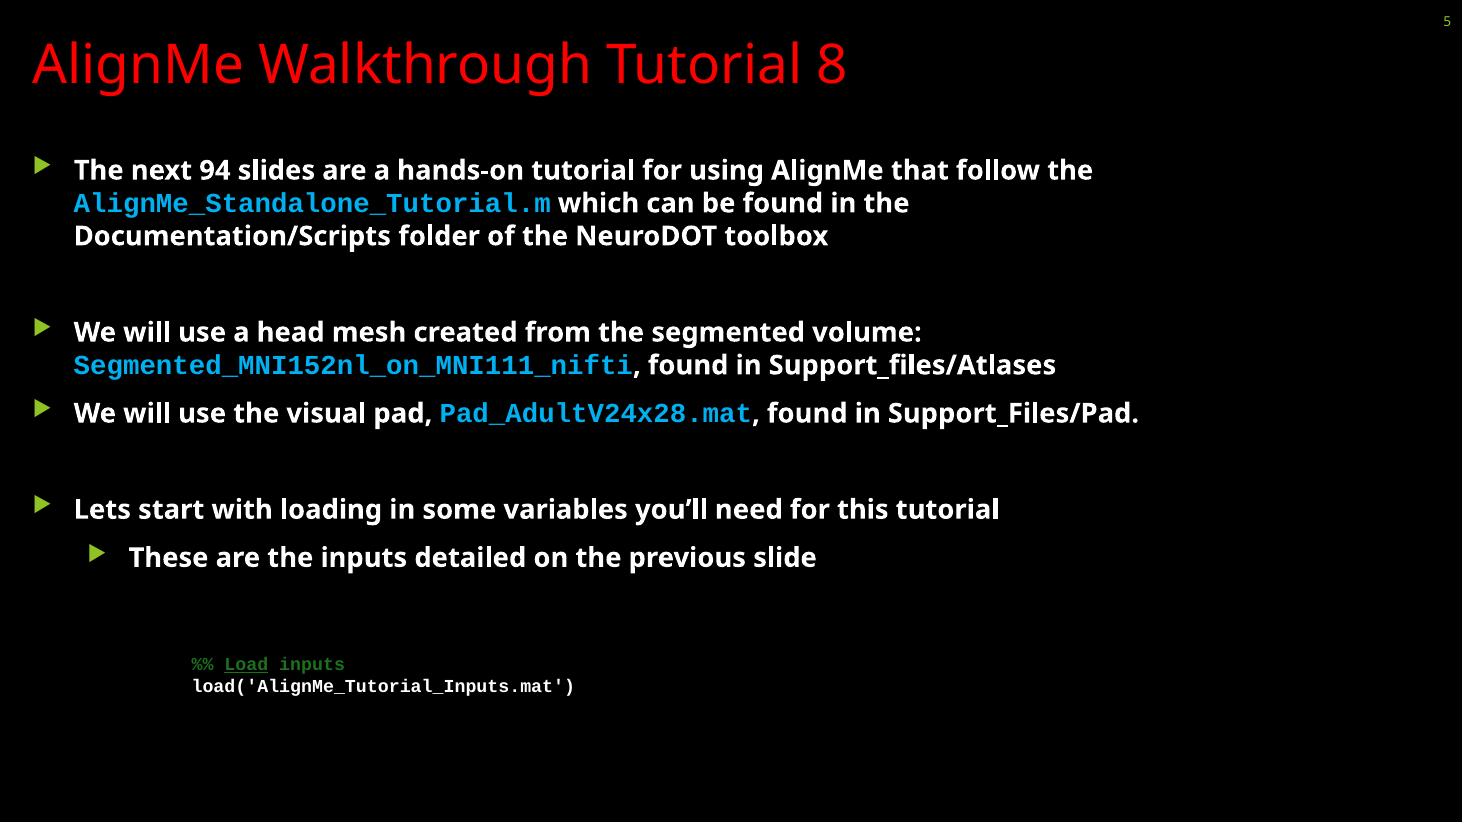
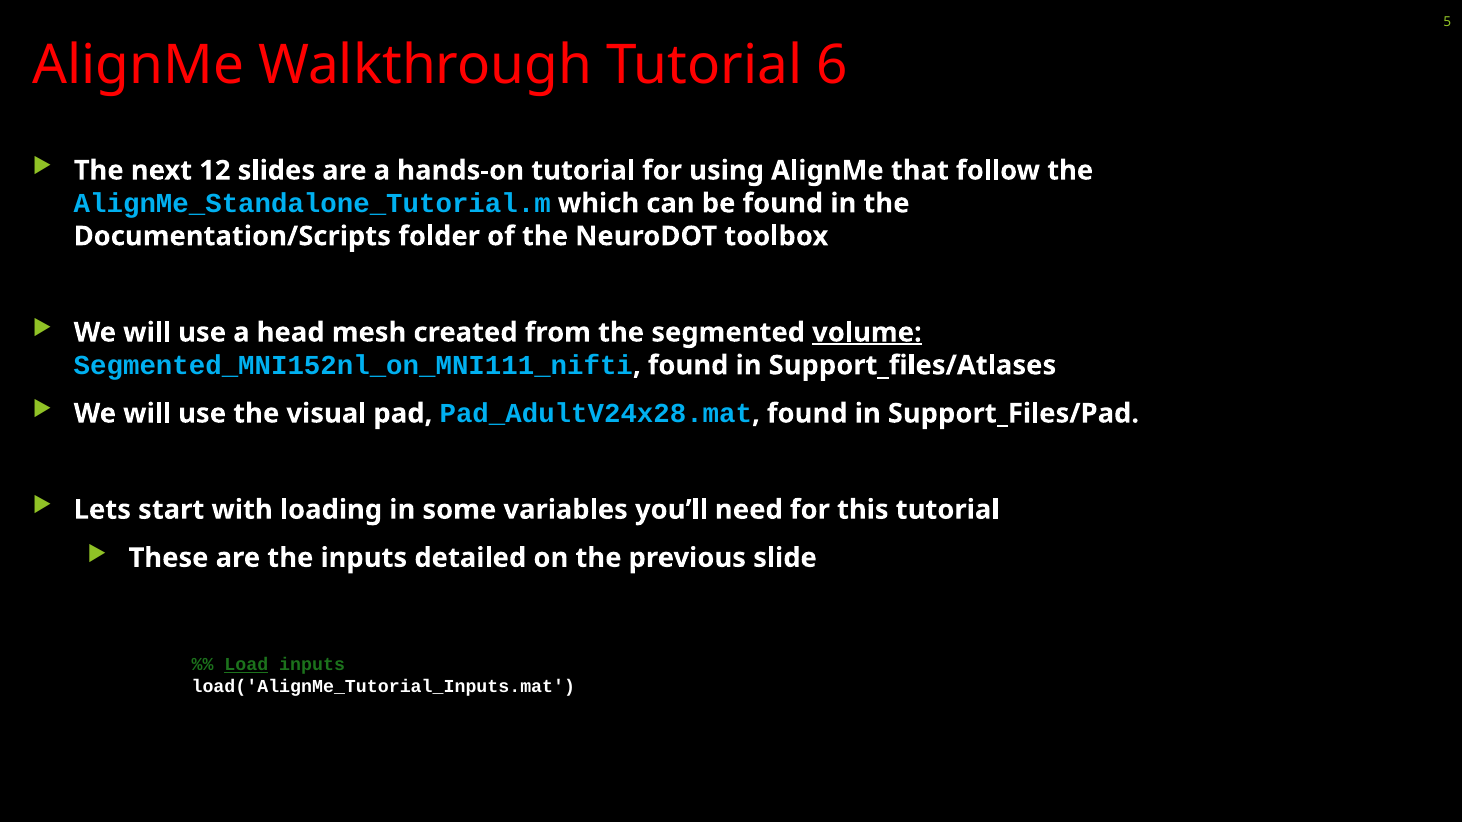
8: 8 -> 6
94: 94 -> 12
volume underline: none -> present
